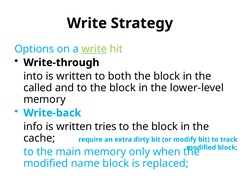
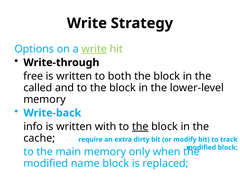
into: into -> free
tries: tries -> with
the at (140, 127) underline: none -> present
